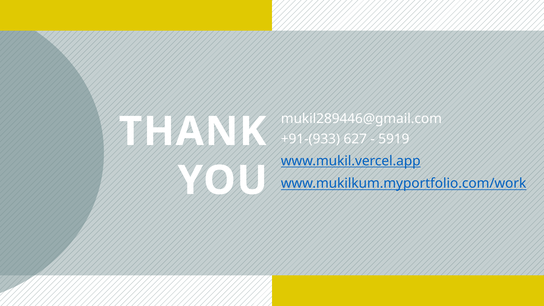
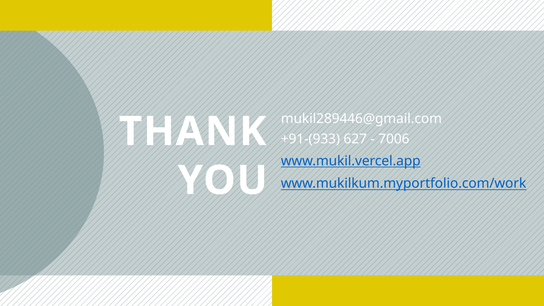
5919: 5919 -> 7006
